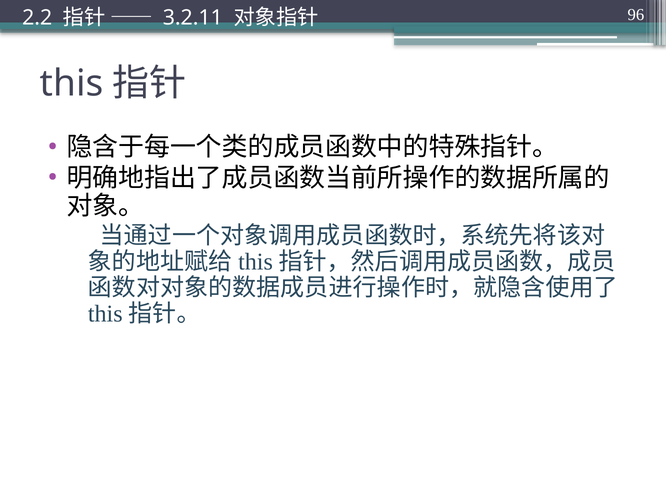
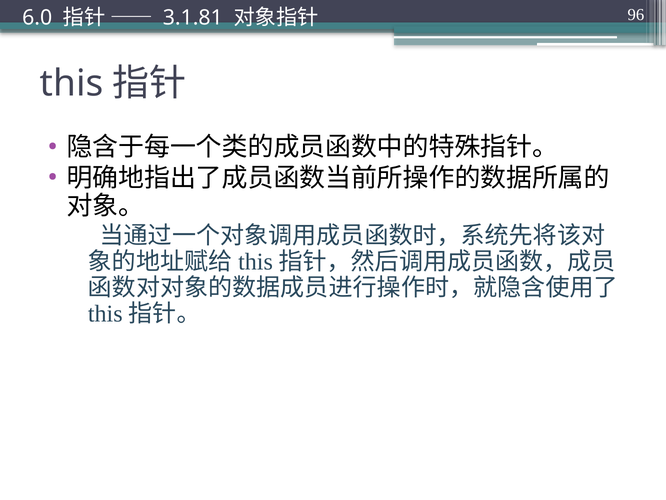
2.2: 2.2 -> 6.0
3.2.11: 3.2.11 -> 3.1.81
